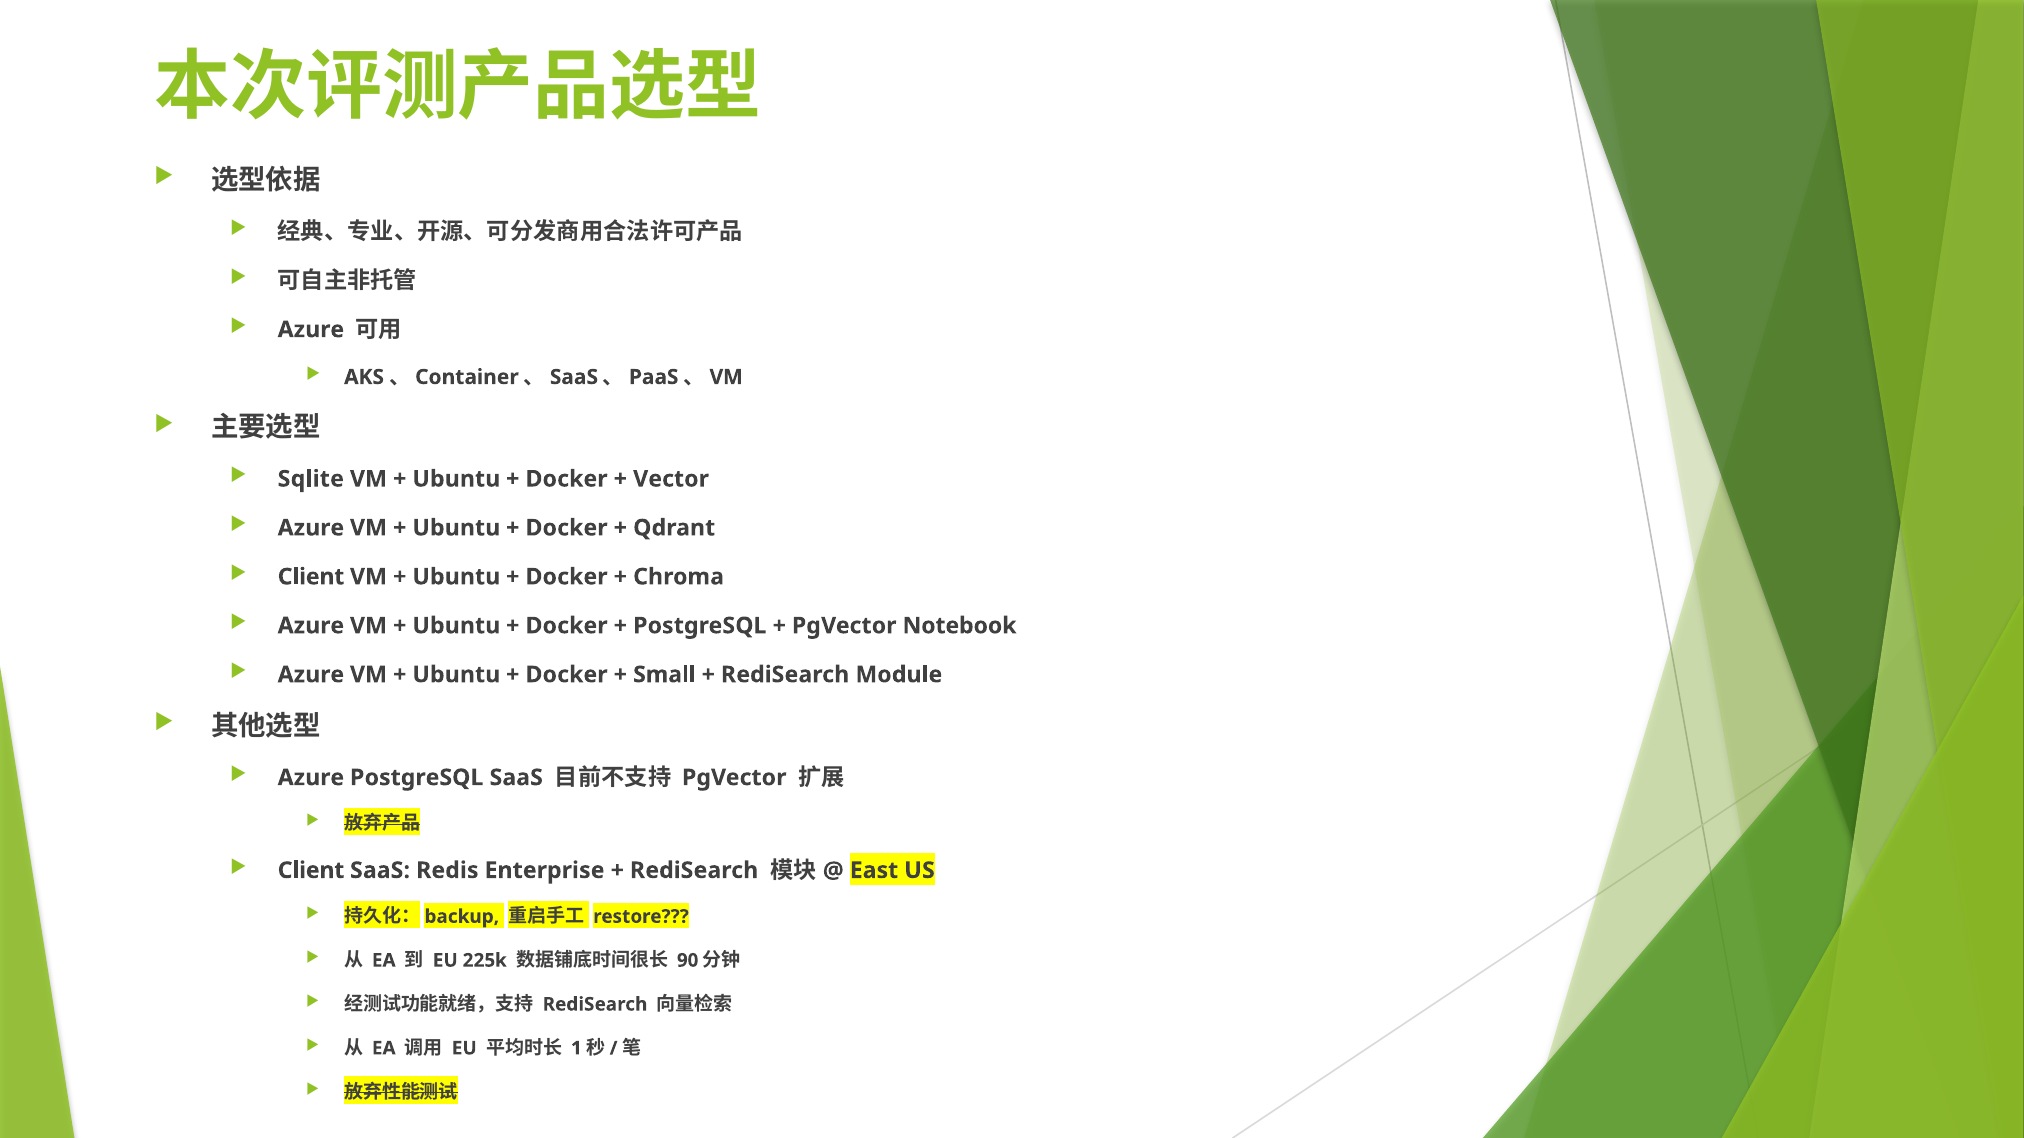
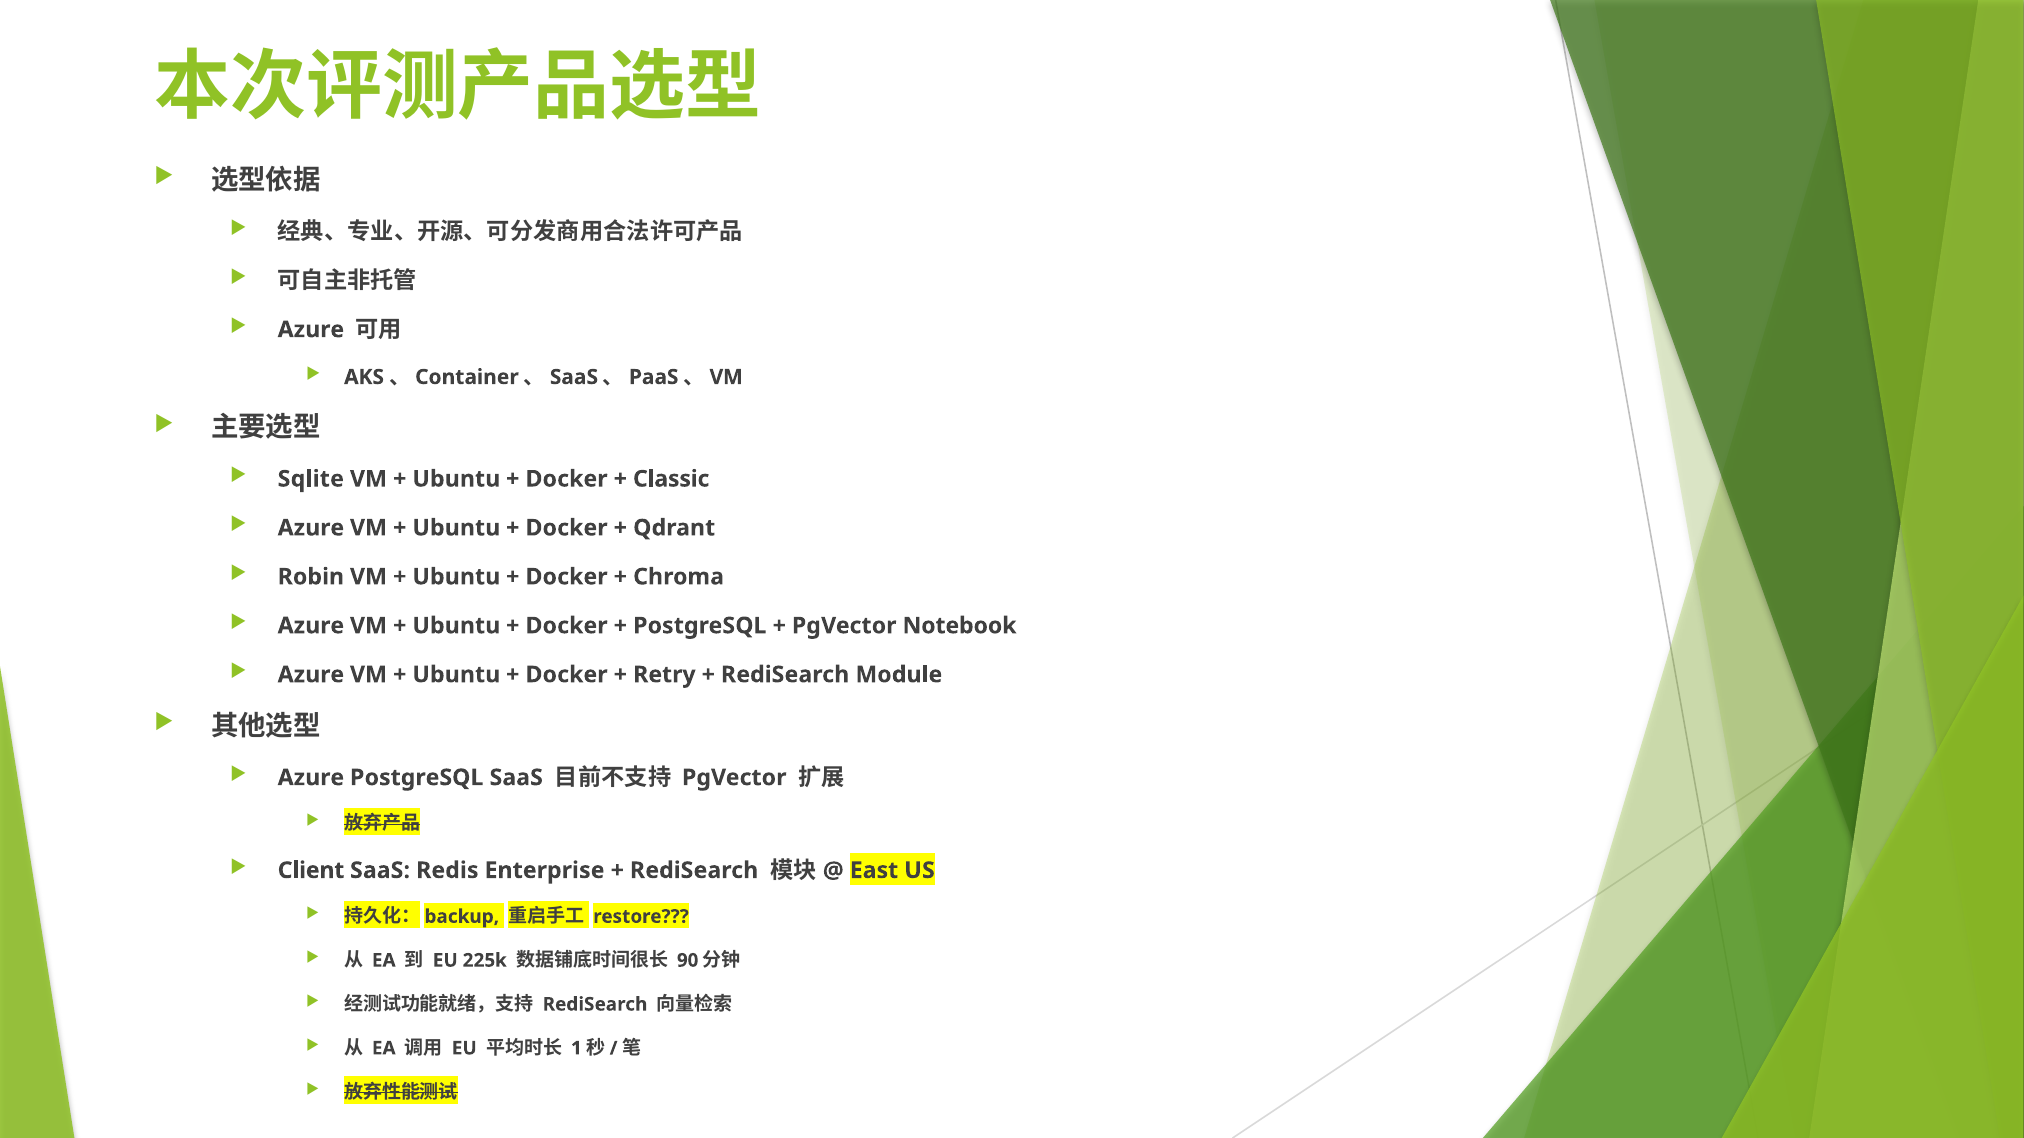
Vector: Vector -> Classic
Client at (311, 577): Client -> Robin
Small: Small -> Retry
